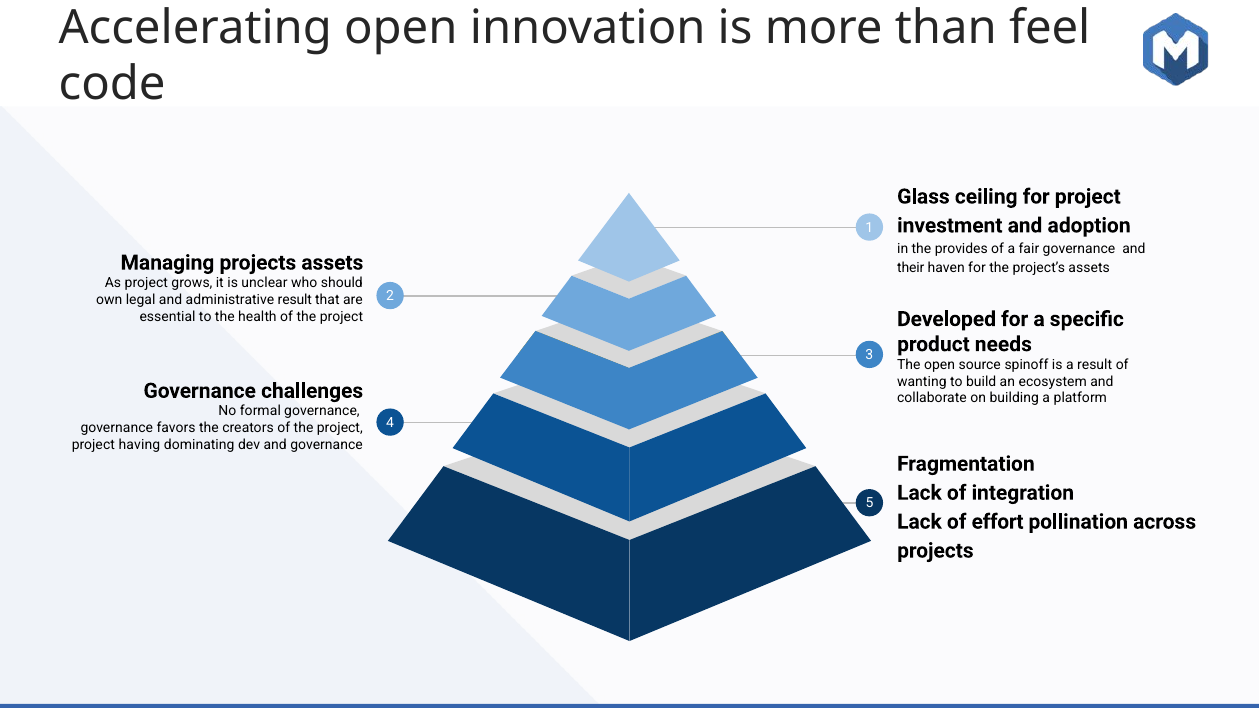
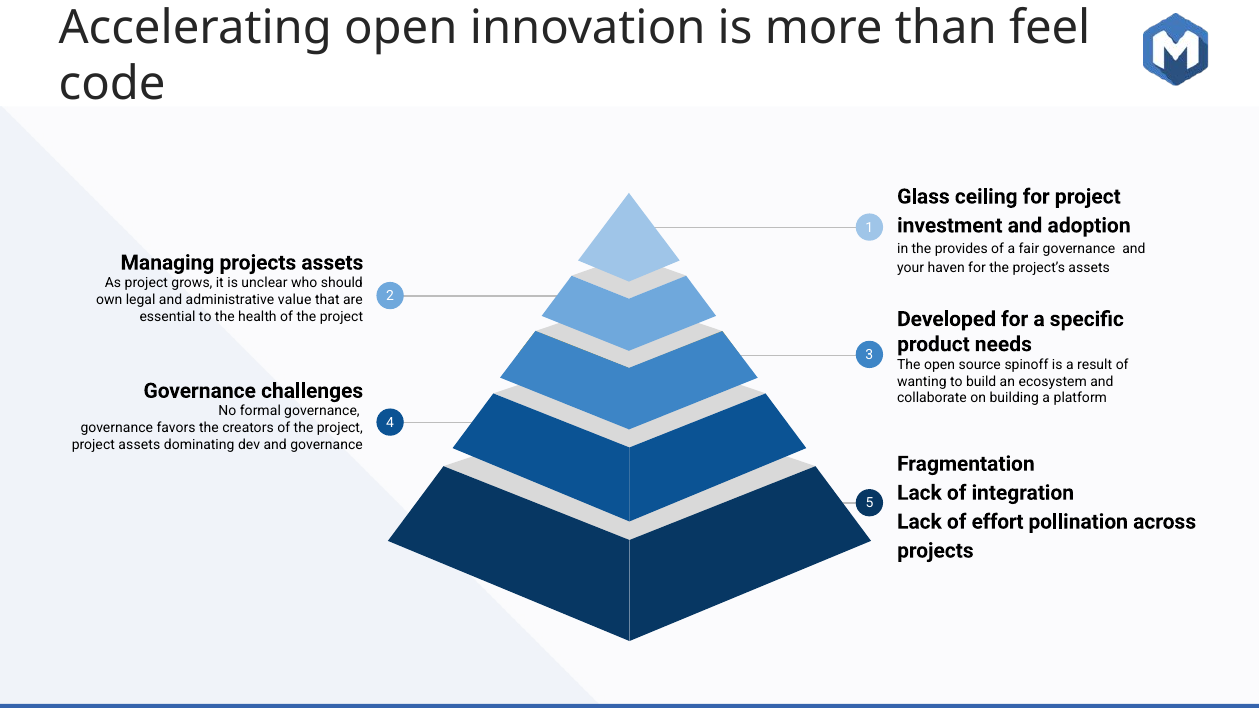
their: their -> your
administrative result: result -> value
project having: having -> assets
